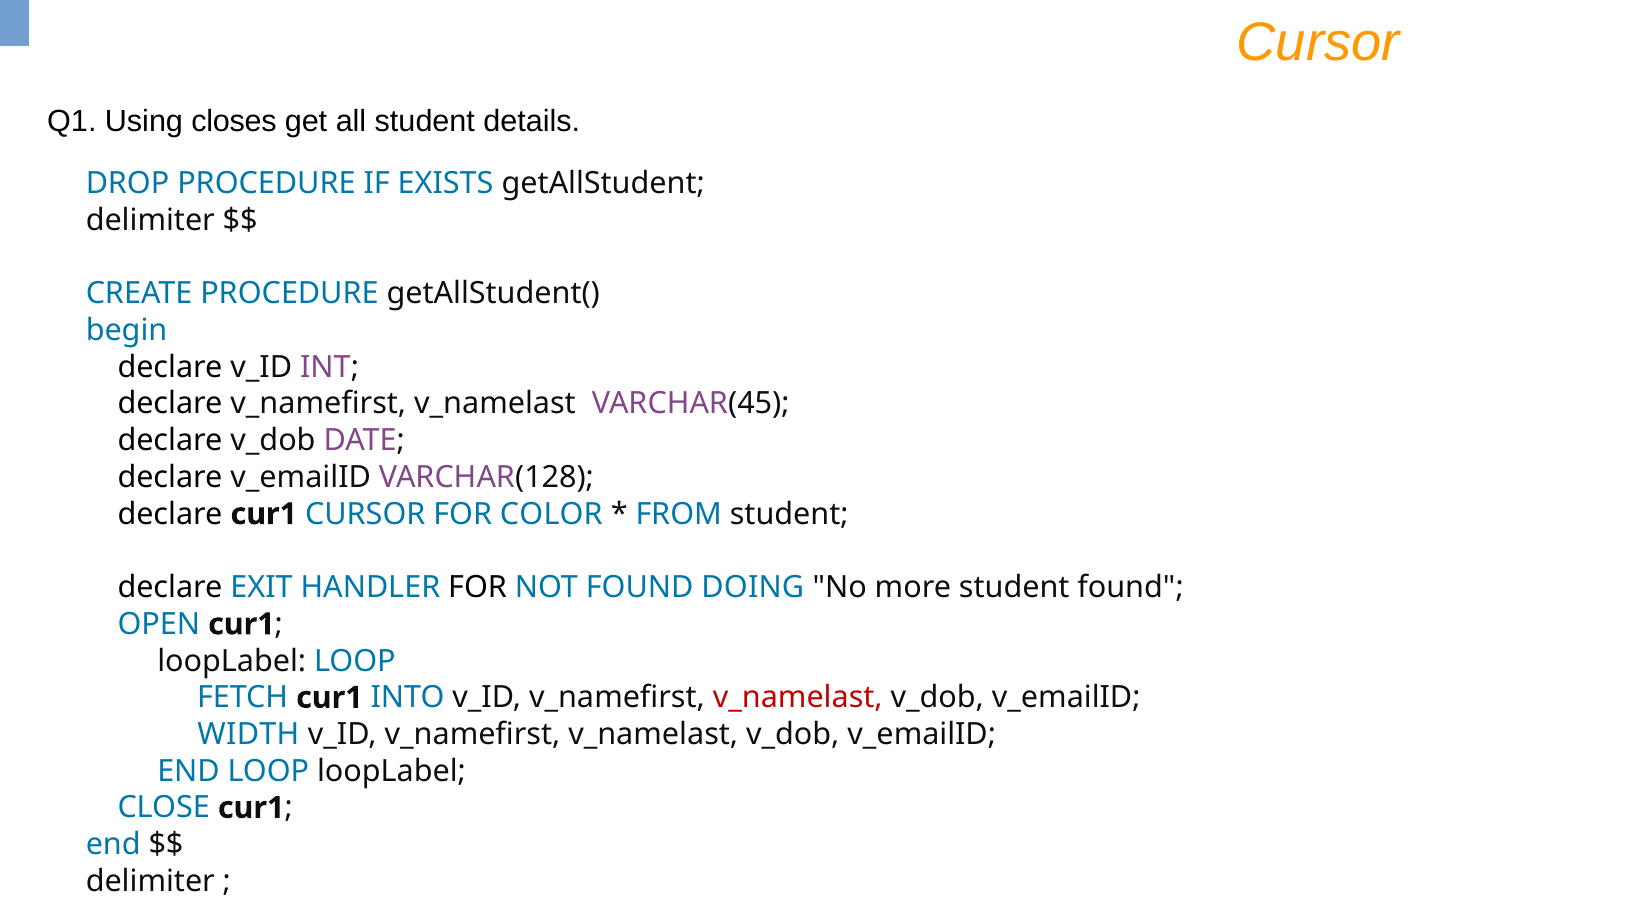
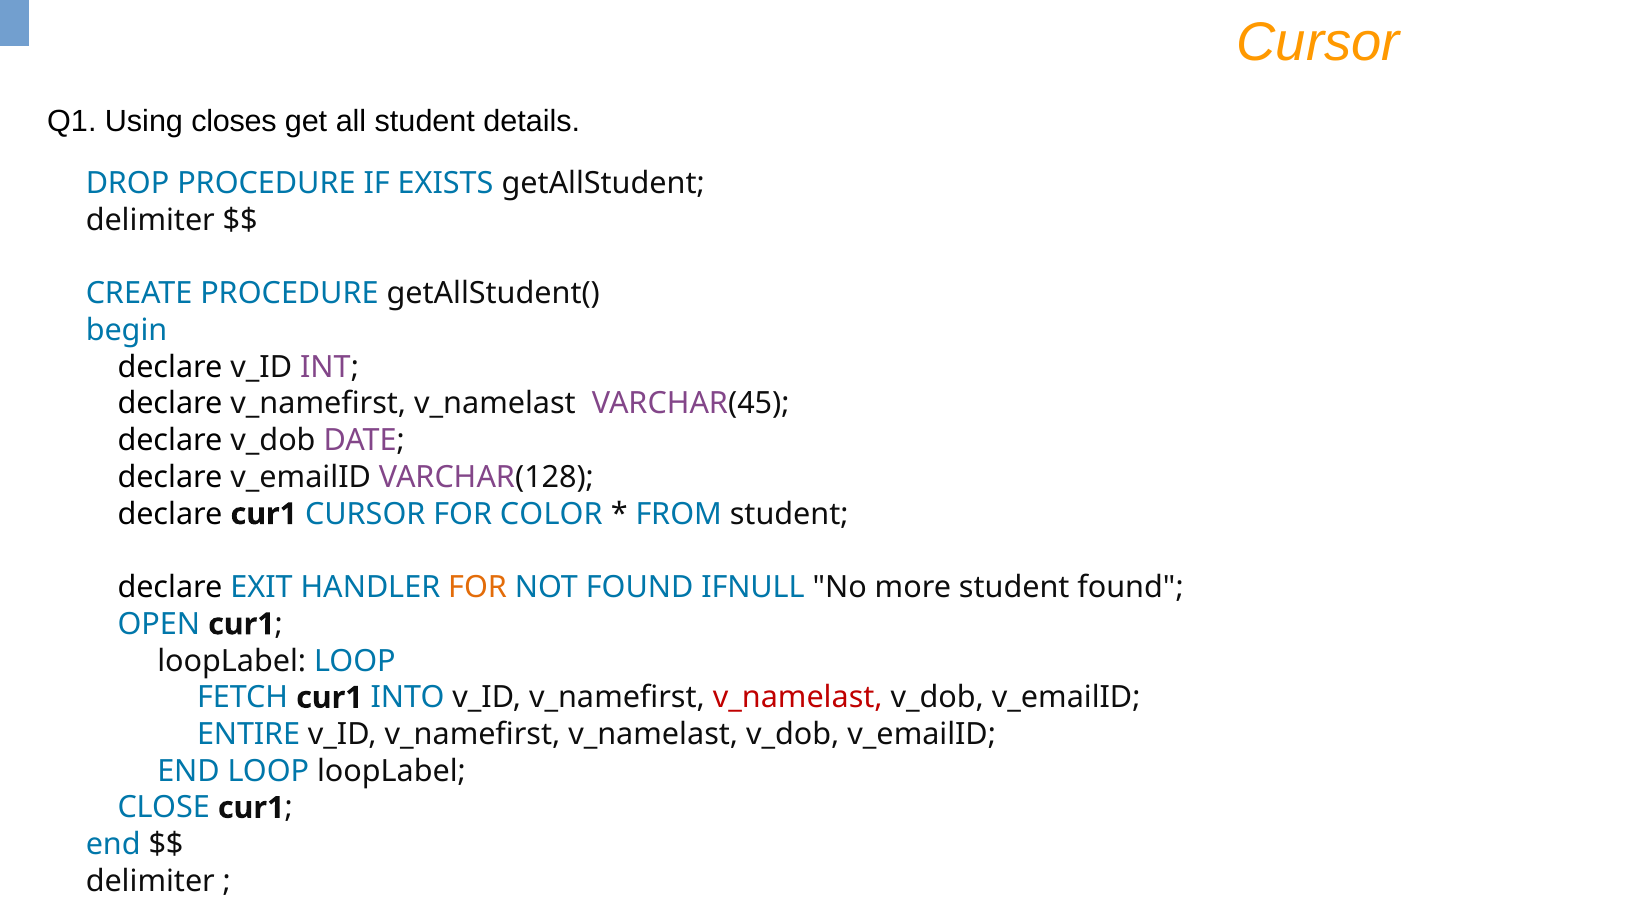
FOR at (478, 587) colour: black -> orange
DOING: DOING -> IFNULL
WIDTH: WIDTH -> ENTIRE
